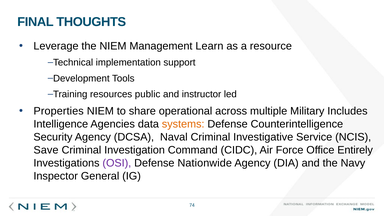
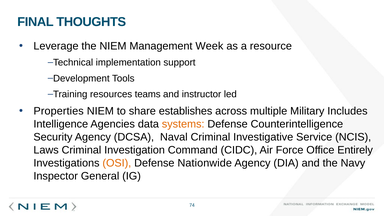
Learn: Learn -> Week
public: public -> teams
operational: operational -> establishes
Save: Save -> Laws
OSI colour: purple -> orange
